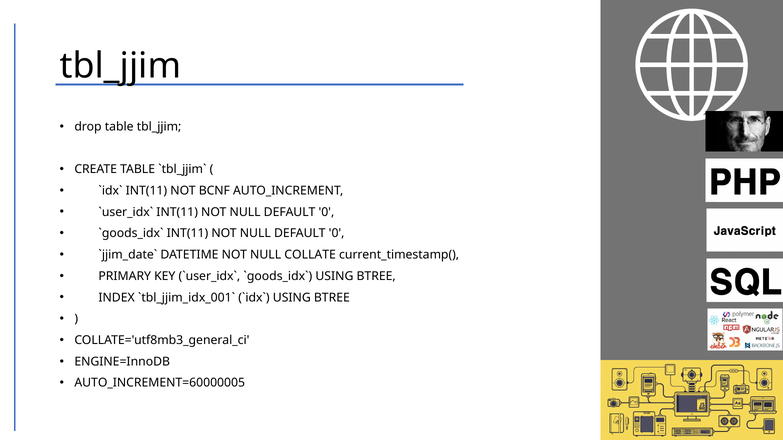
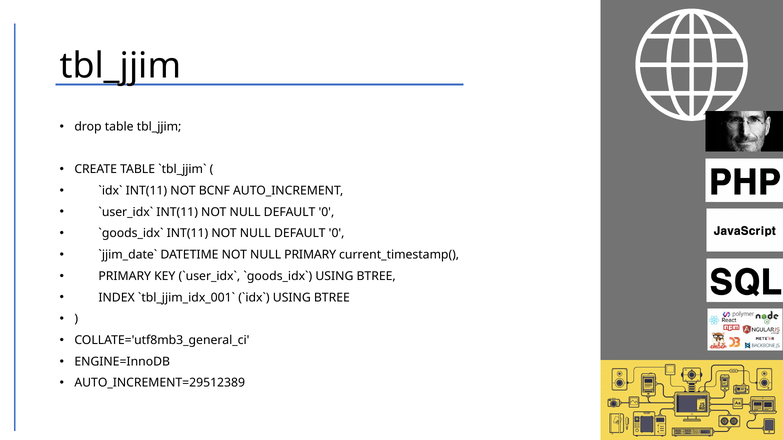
NULL COLLATE: COLLATE -> PRIMARY
AUTO_INCREMENT=60000005: AUTO_INCREMENT=60000005 -> AUTO_INCREMENT=29512389
